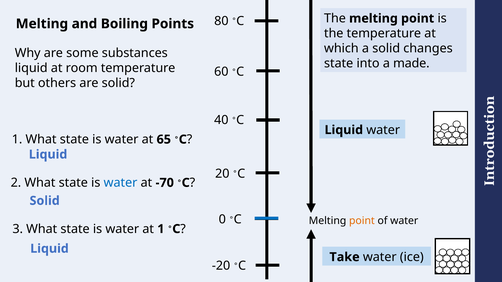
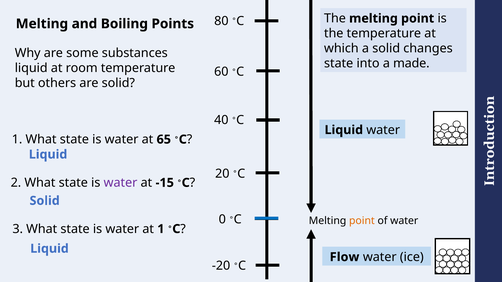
water at (120, 183) colour: blue -> purple
-70: -70 -> -15
Take: Take -> Flow
